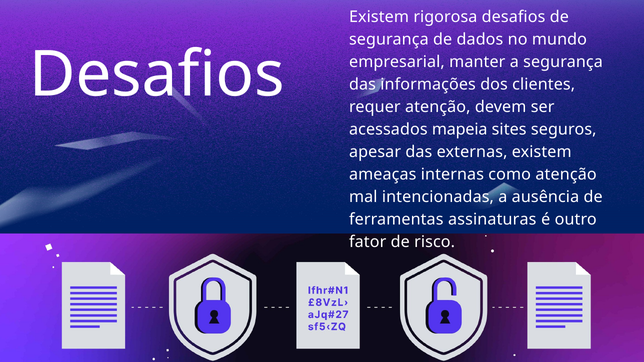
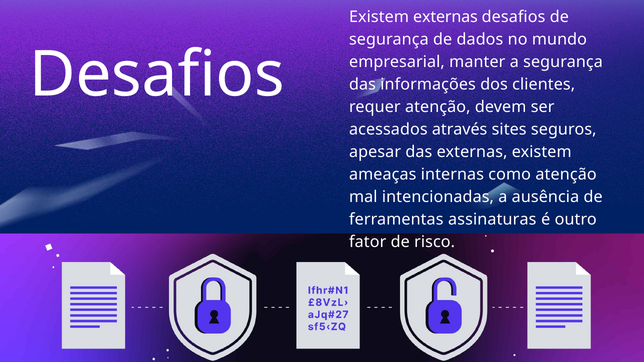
Existem rigorosa: rigorosa -> externas
mapeia: mapeia -> através
